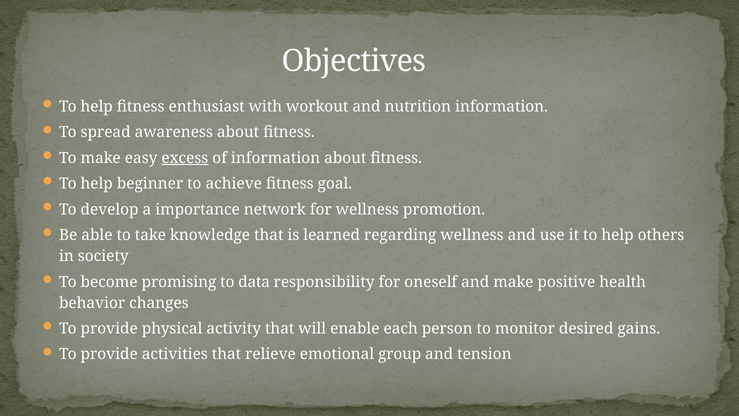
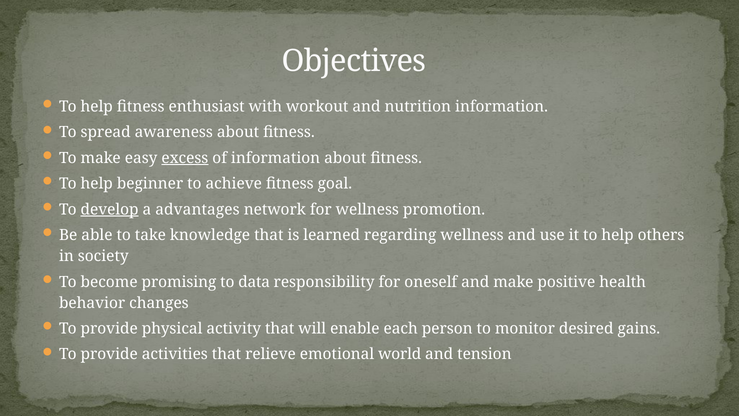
develop underline: none -> present
importance: importance -> advantages
group: group -> world
